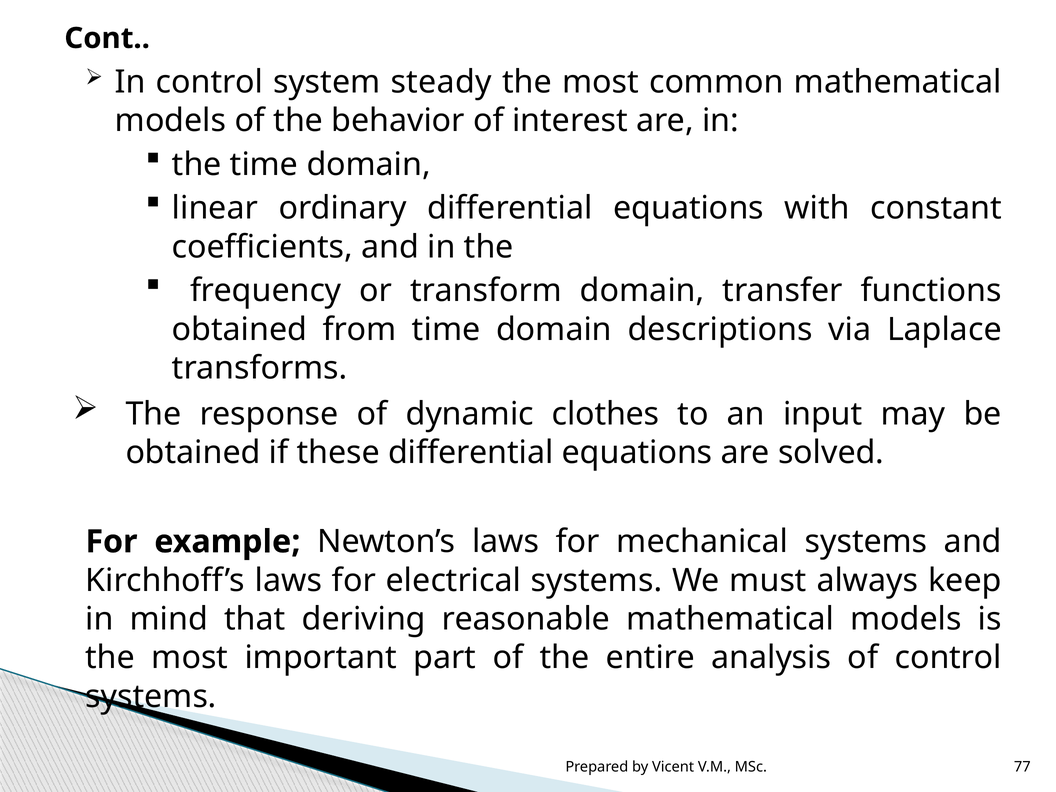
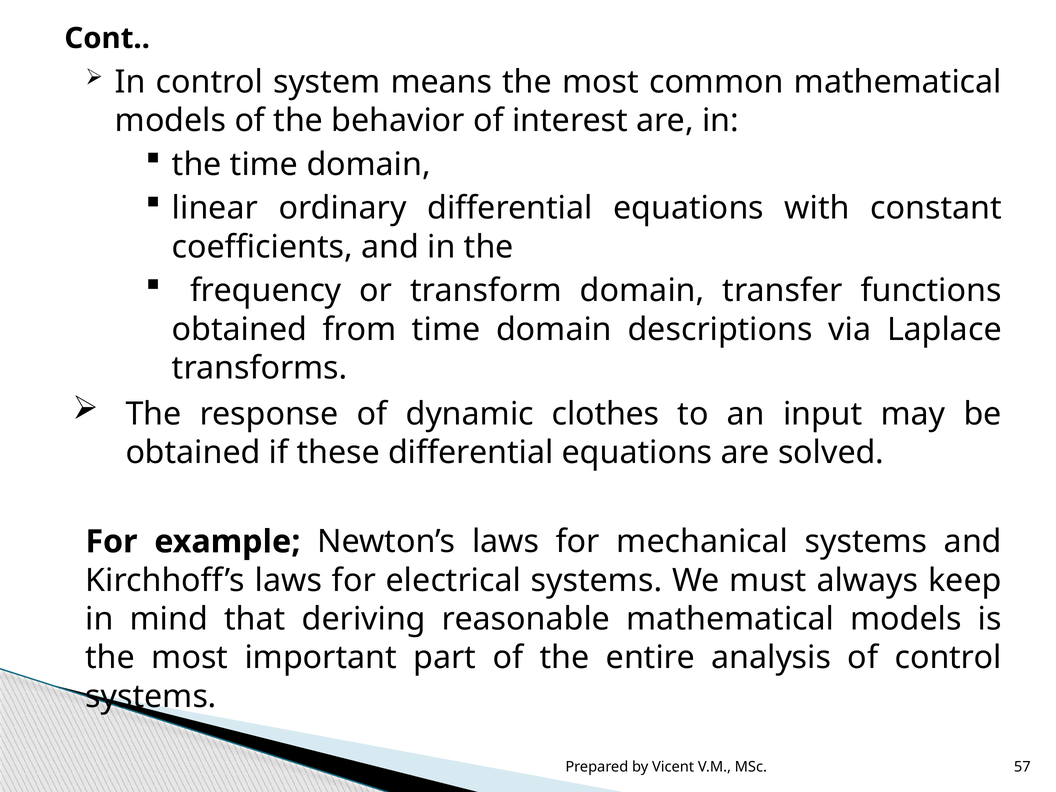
steady: steady -> means
77: 77 -> 57
